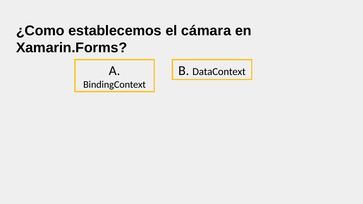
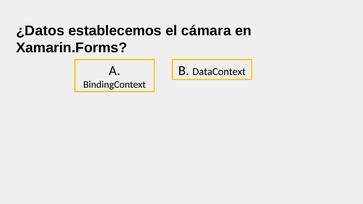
¿Como: ¿Como -> ¿Datos
